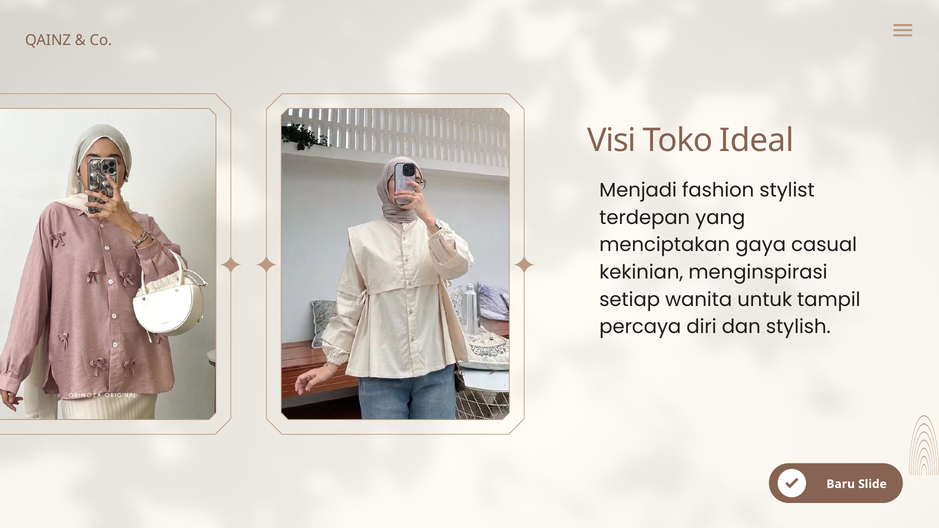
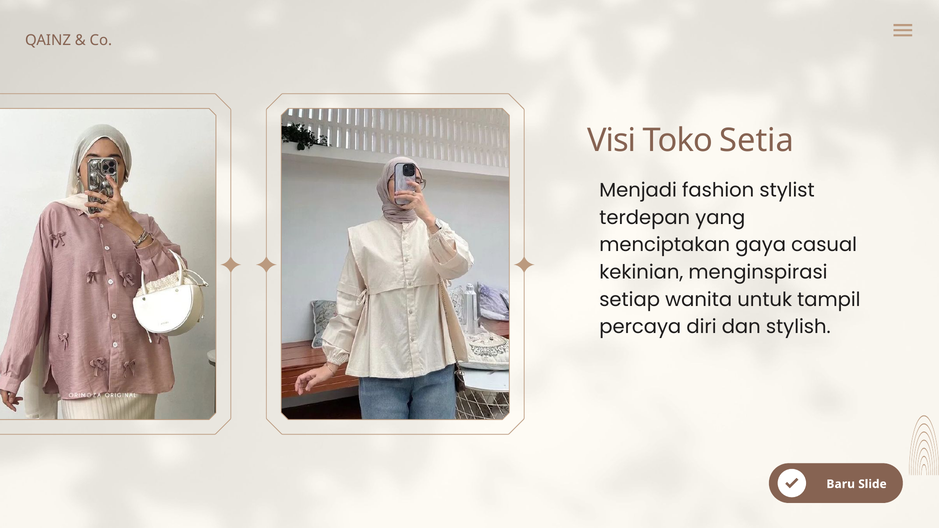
Ideal: Ideal -> Setia
